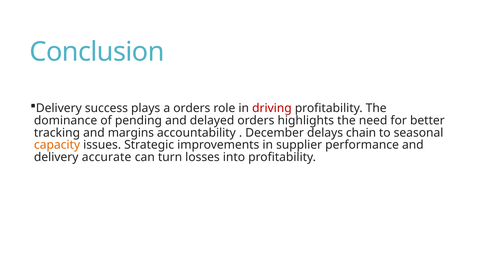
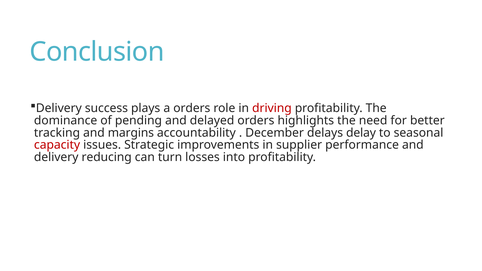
chain: chain -> delay
capacity colour: orange -> red
accurate: accurate -> reducing
